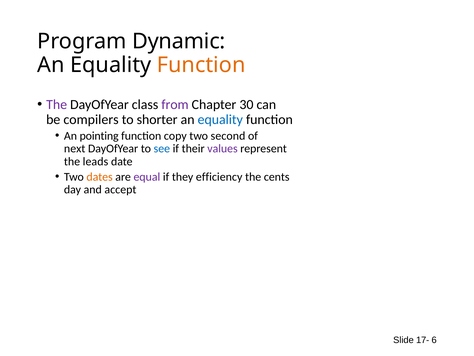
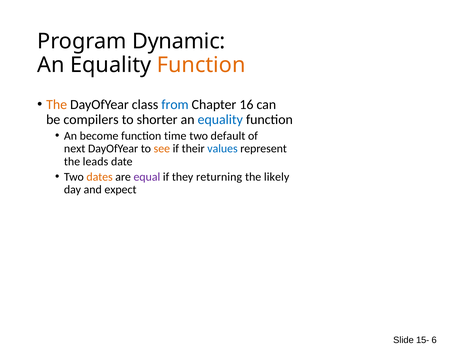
The at (57, 104) colour: purple -> orange
from colour: purple -> blue
30: 30 -> 16
pointing: pointing -> become
copy: copy -> time
second: second -> default
see colour: blue -> orange
values colour: purple -> blue
efficiency: efficiency -> returning
cents: cents -> likely
accept: accept -> expect
17-: 17- -> 15-
